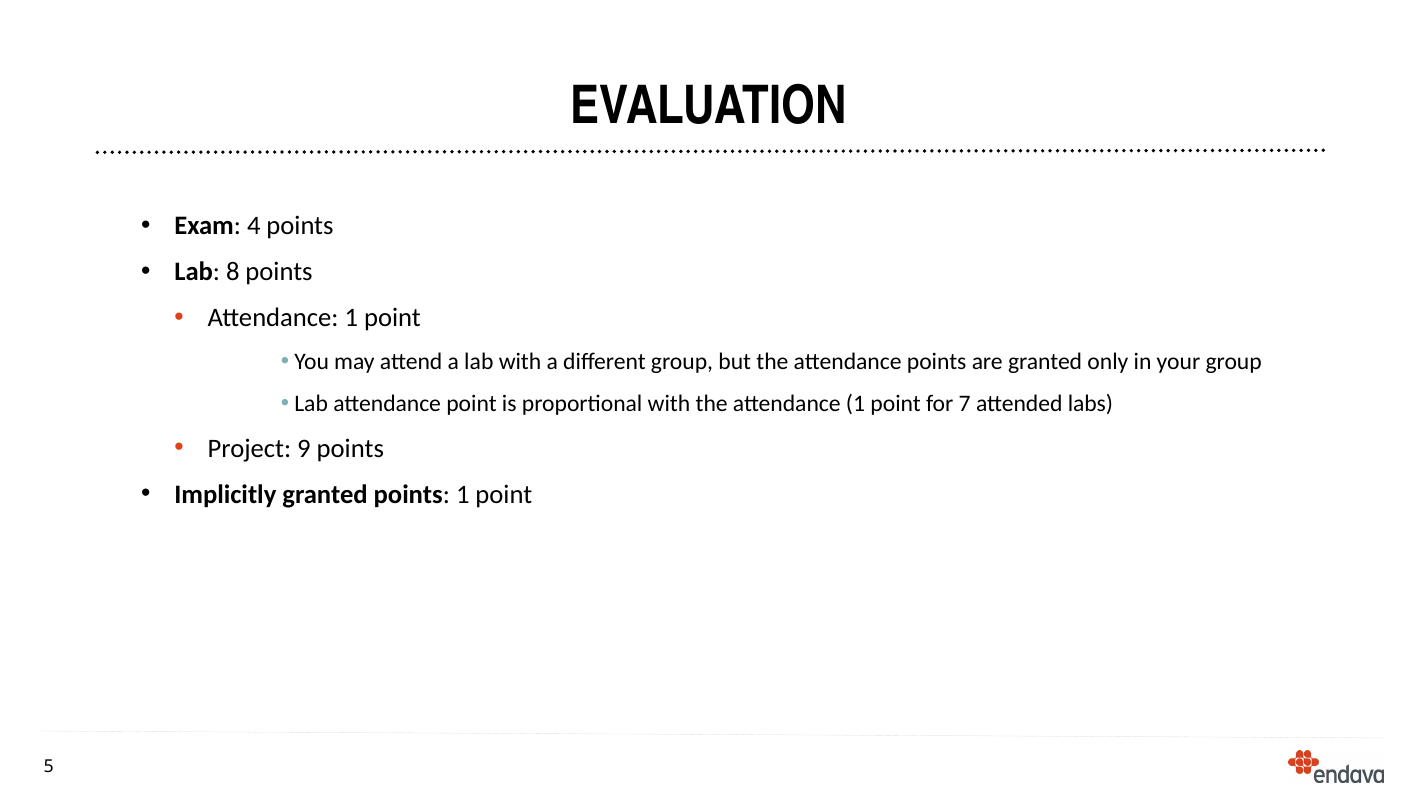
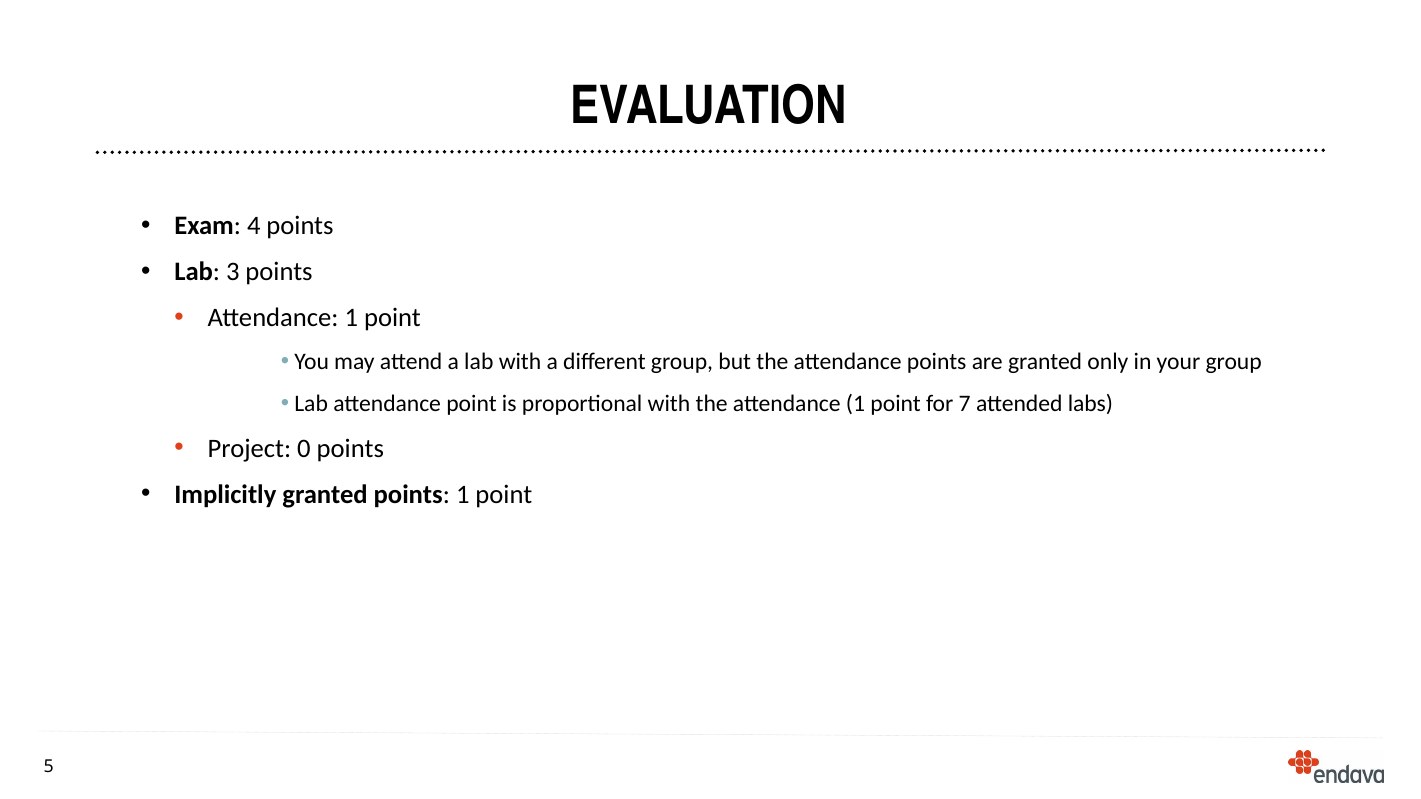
8: 8 -> 3
9: 9 -> 0
